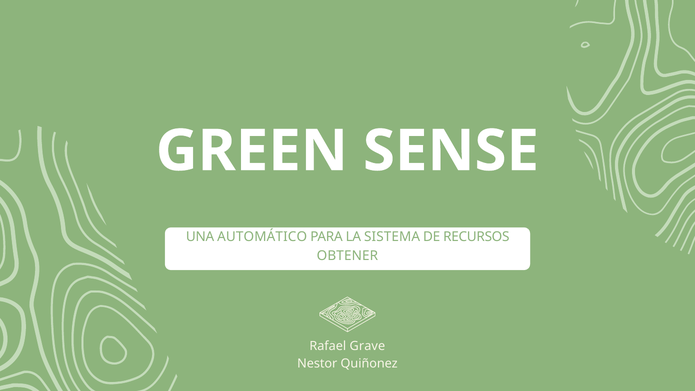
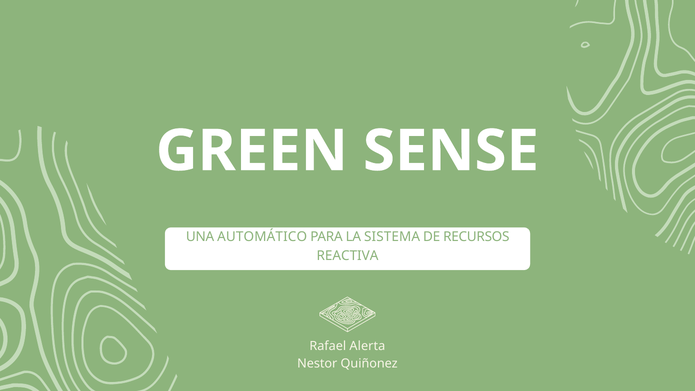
OBTENER: OBTENER -> REACTIVA
Grave: Grave -> Alerta
